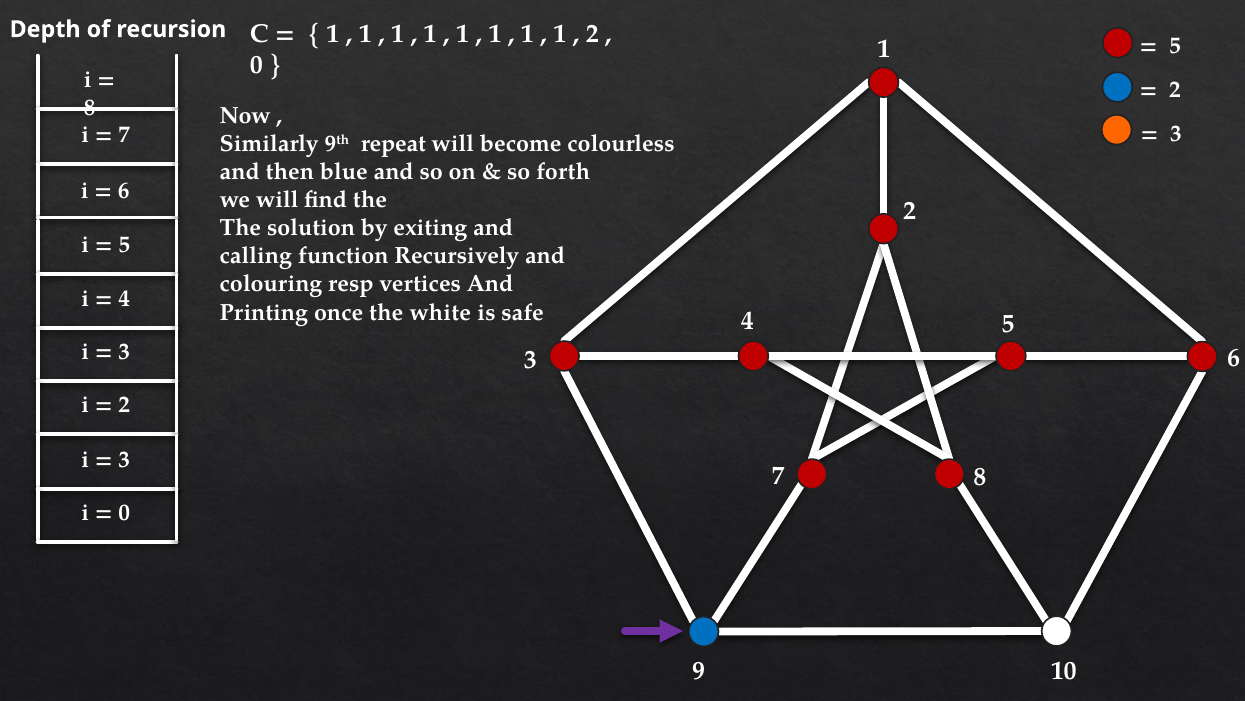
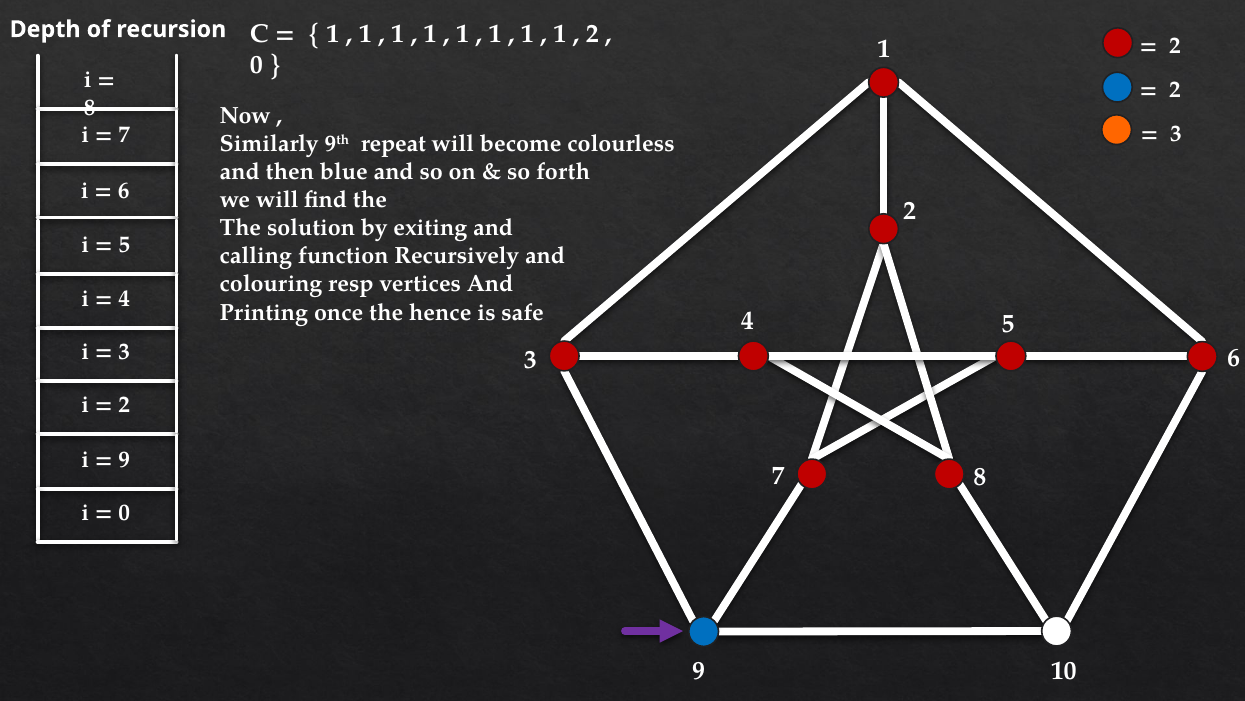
5 at (1175, 46): 5 -> 2
white: white -> hence
3 at (124, 459): 3 -> 9
